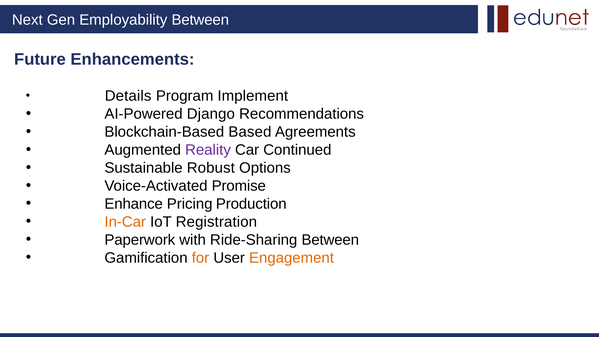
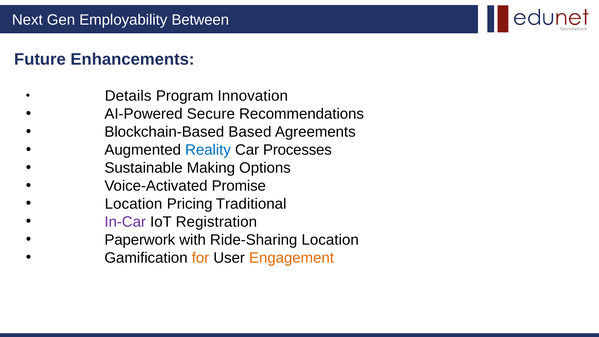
Implement: Implement -> Innovation
Django: Django -> Secure
Reality colour: purple -> blue
Continued: Continued -> Processes
Robust: Robust -> Making
Enhance at (134, 204): Enhance -> Location
Production: Production -> Traditional
In-Car colour: orange -> purple
Ride-Sharing Between: Between -> Location
